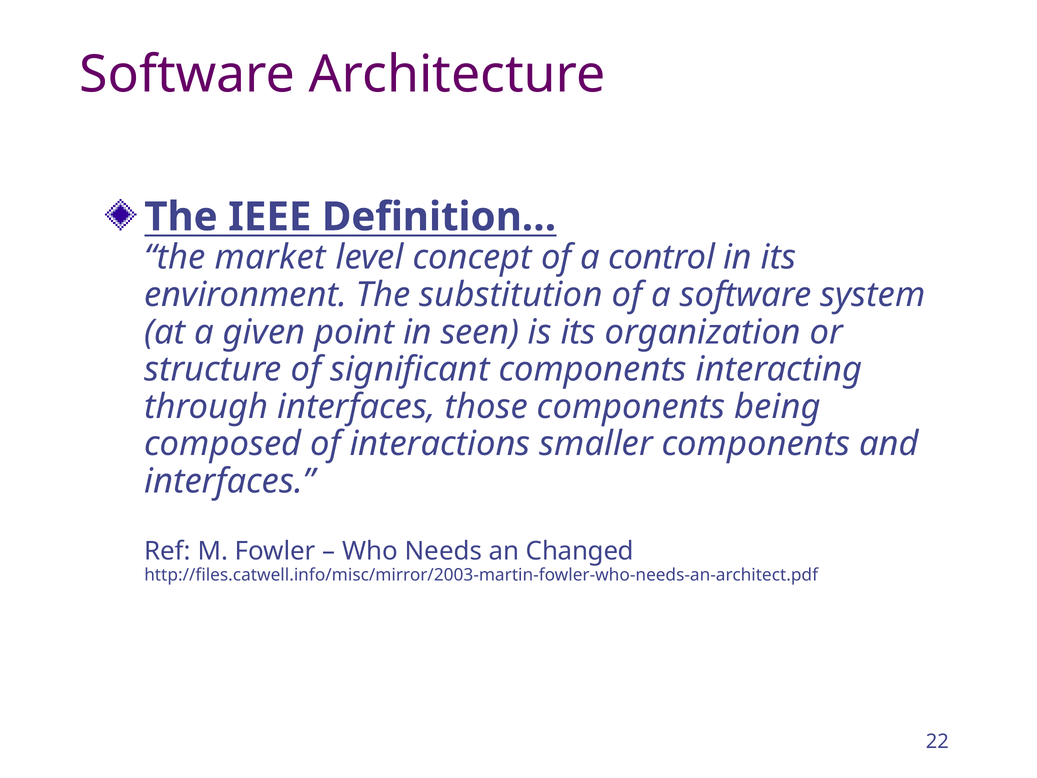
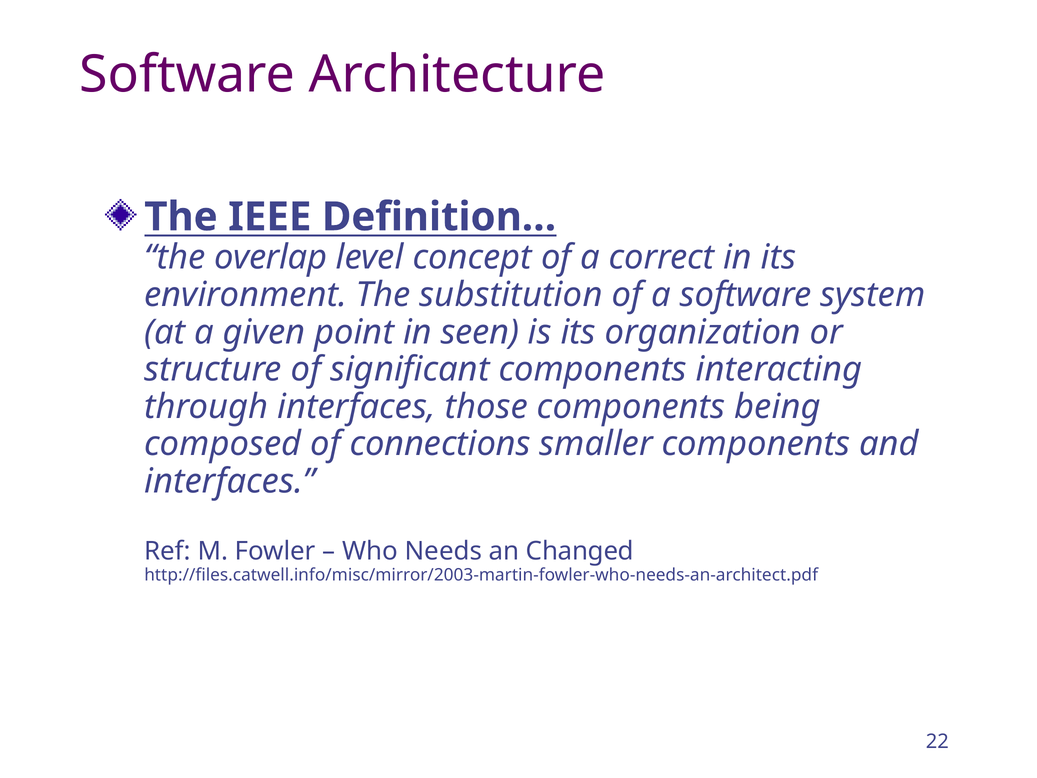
market: market -> overlap
control: control -> correct
interactions: interactions -> connections
